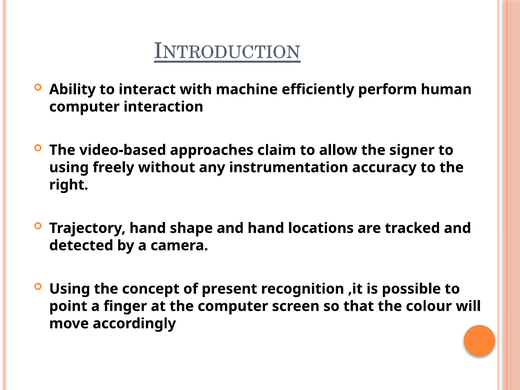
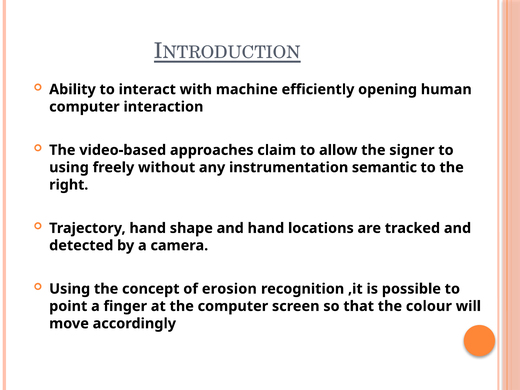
perform: perform -> opening
accuracy: accuracy -> semantic
present: present -> erosion
